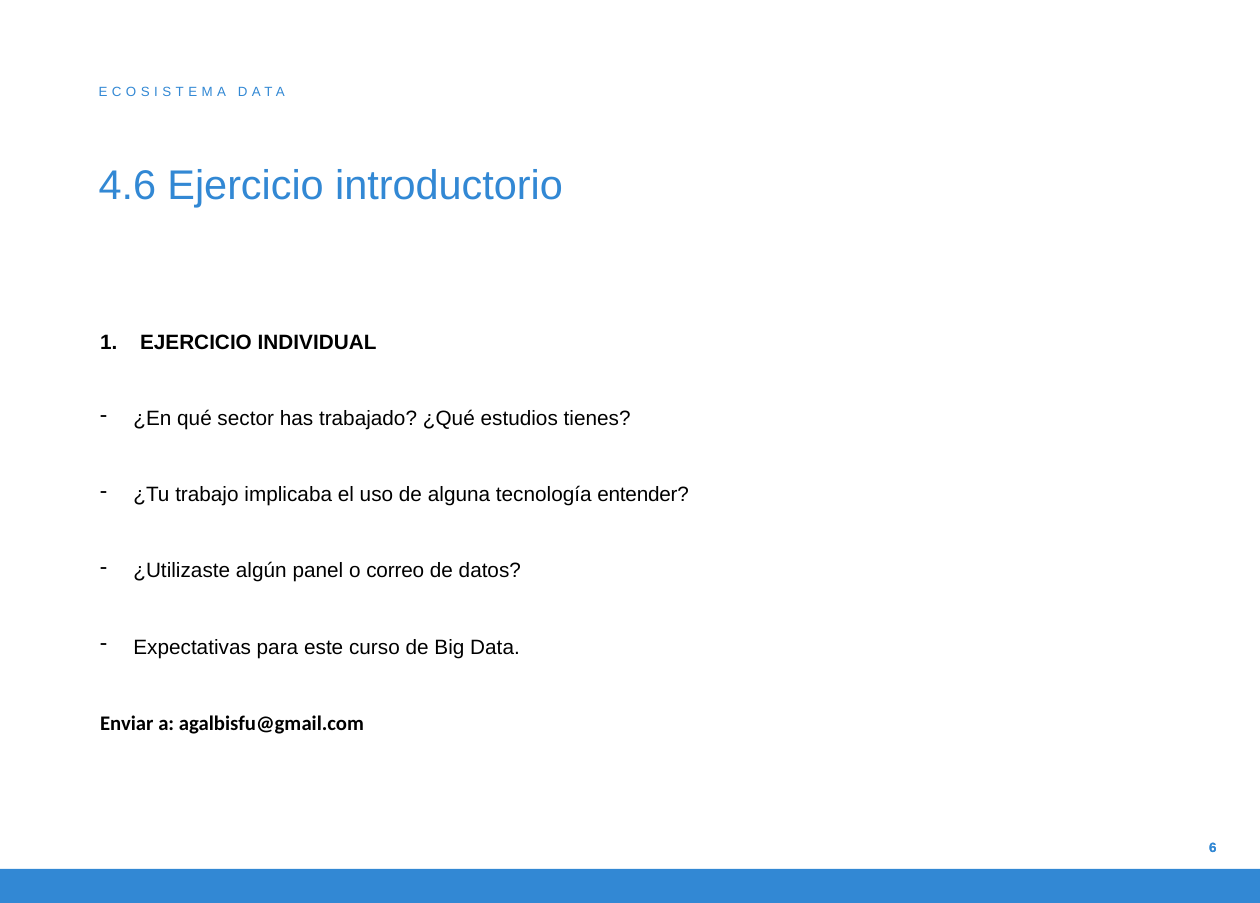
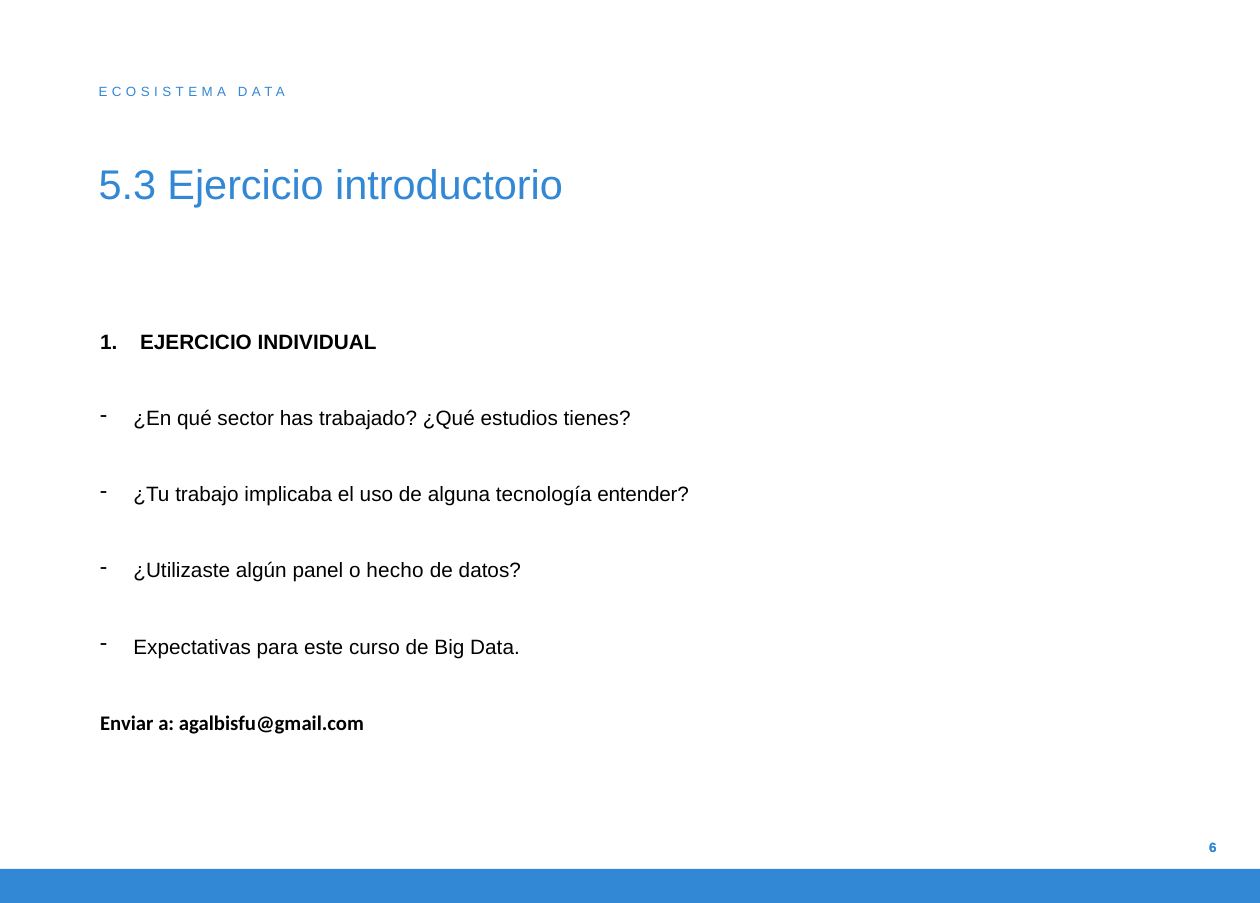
4.6: 4.6 -> 5.3
correo: correo -> hecho
